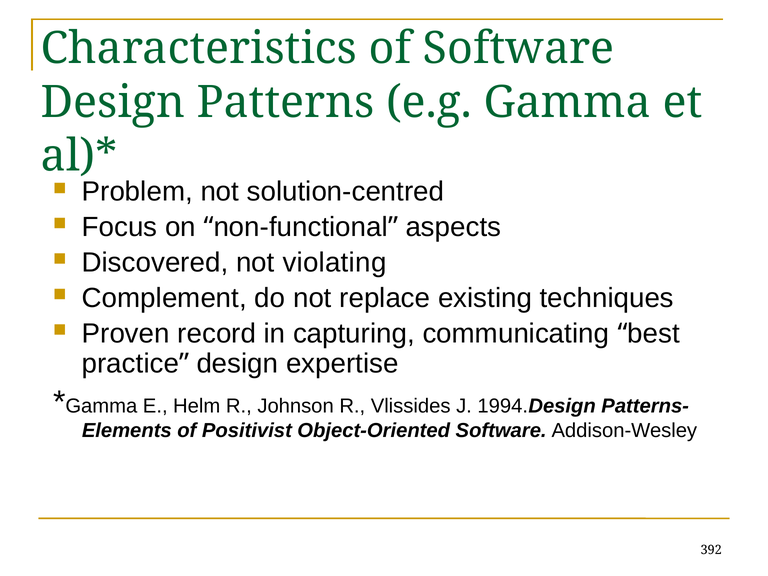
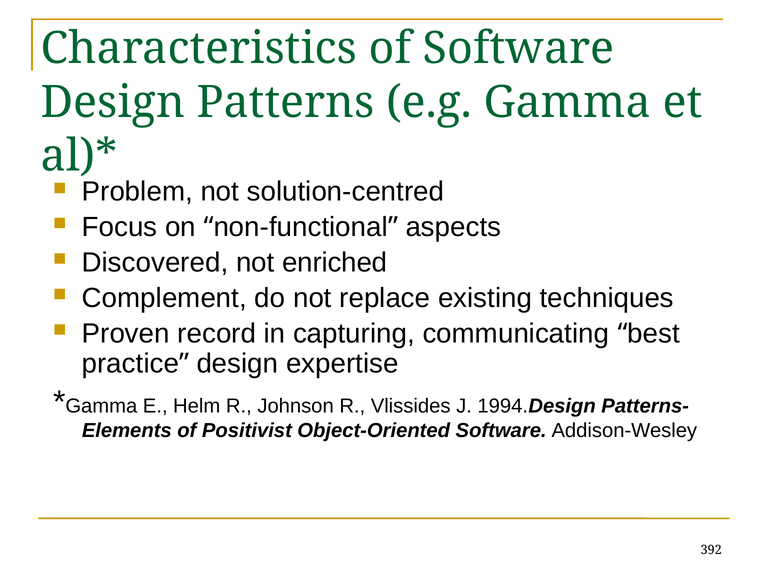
violating: violating -> enriched
